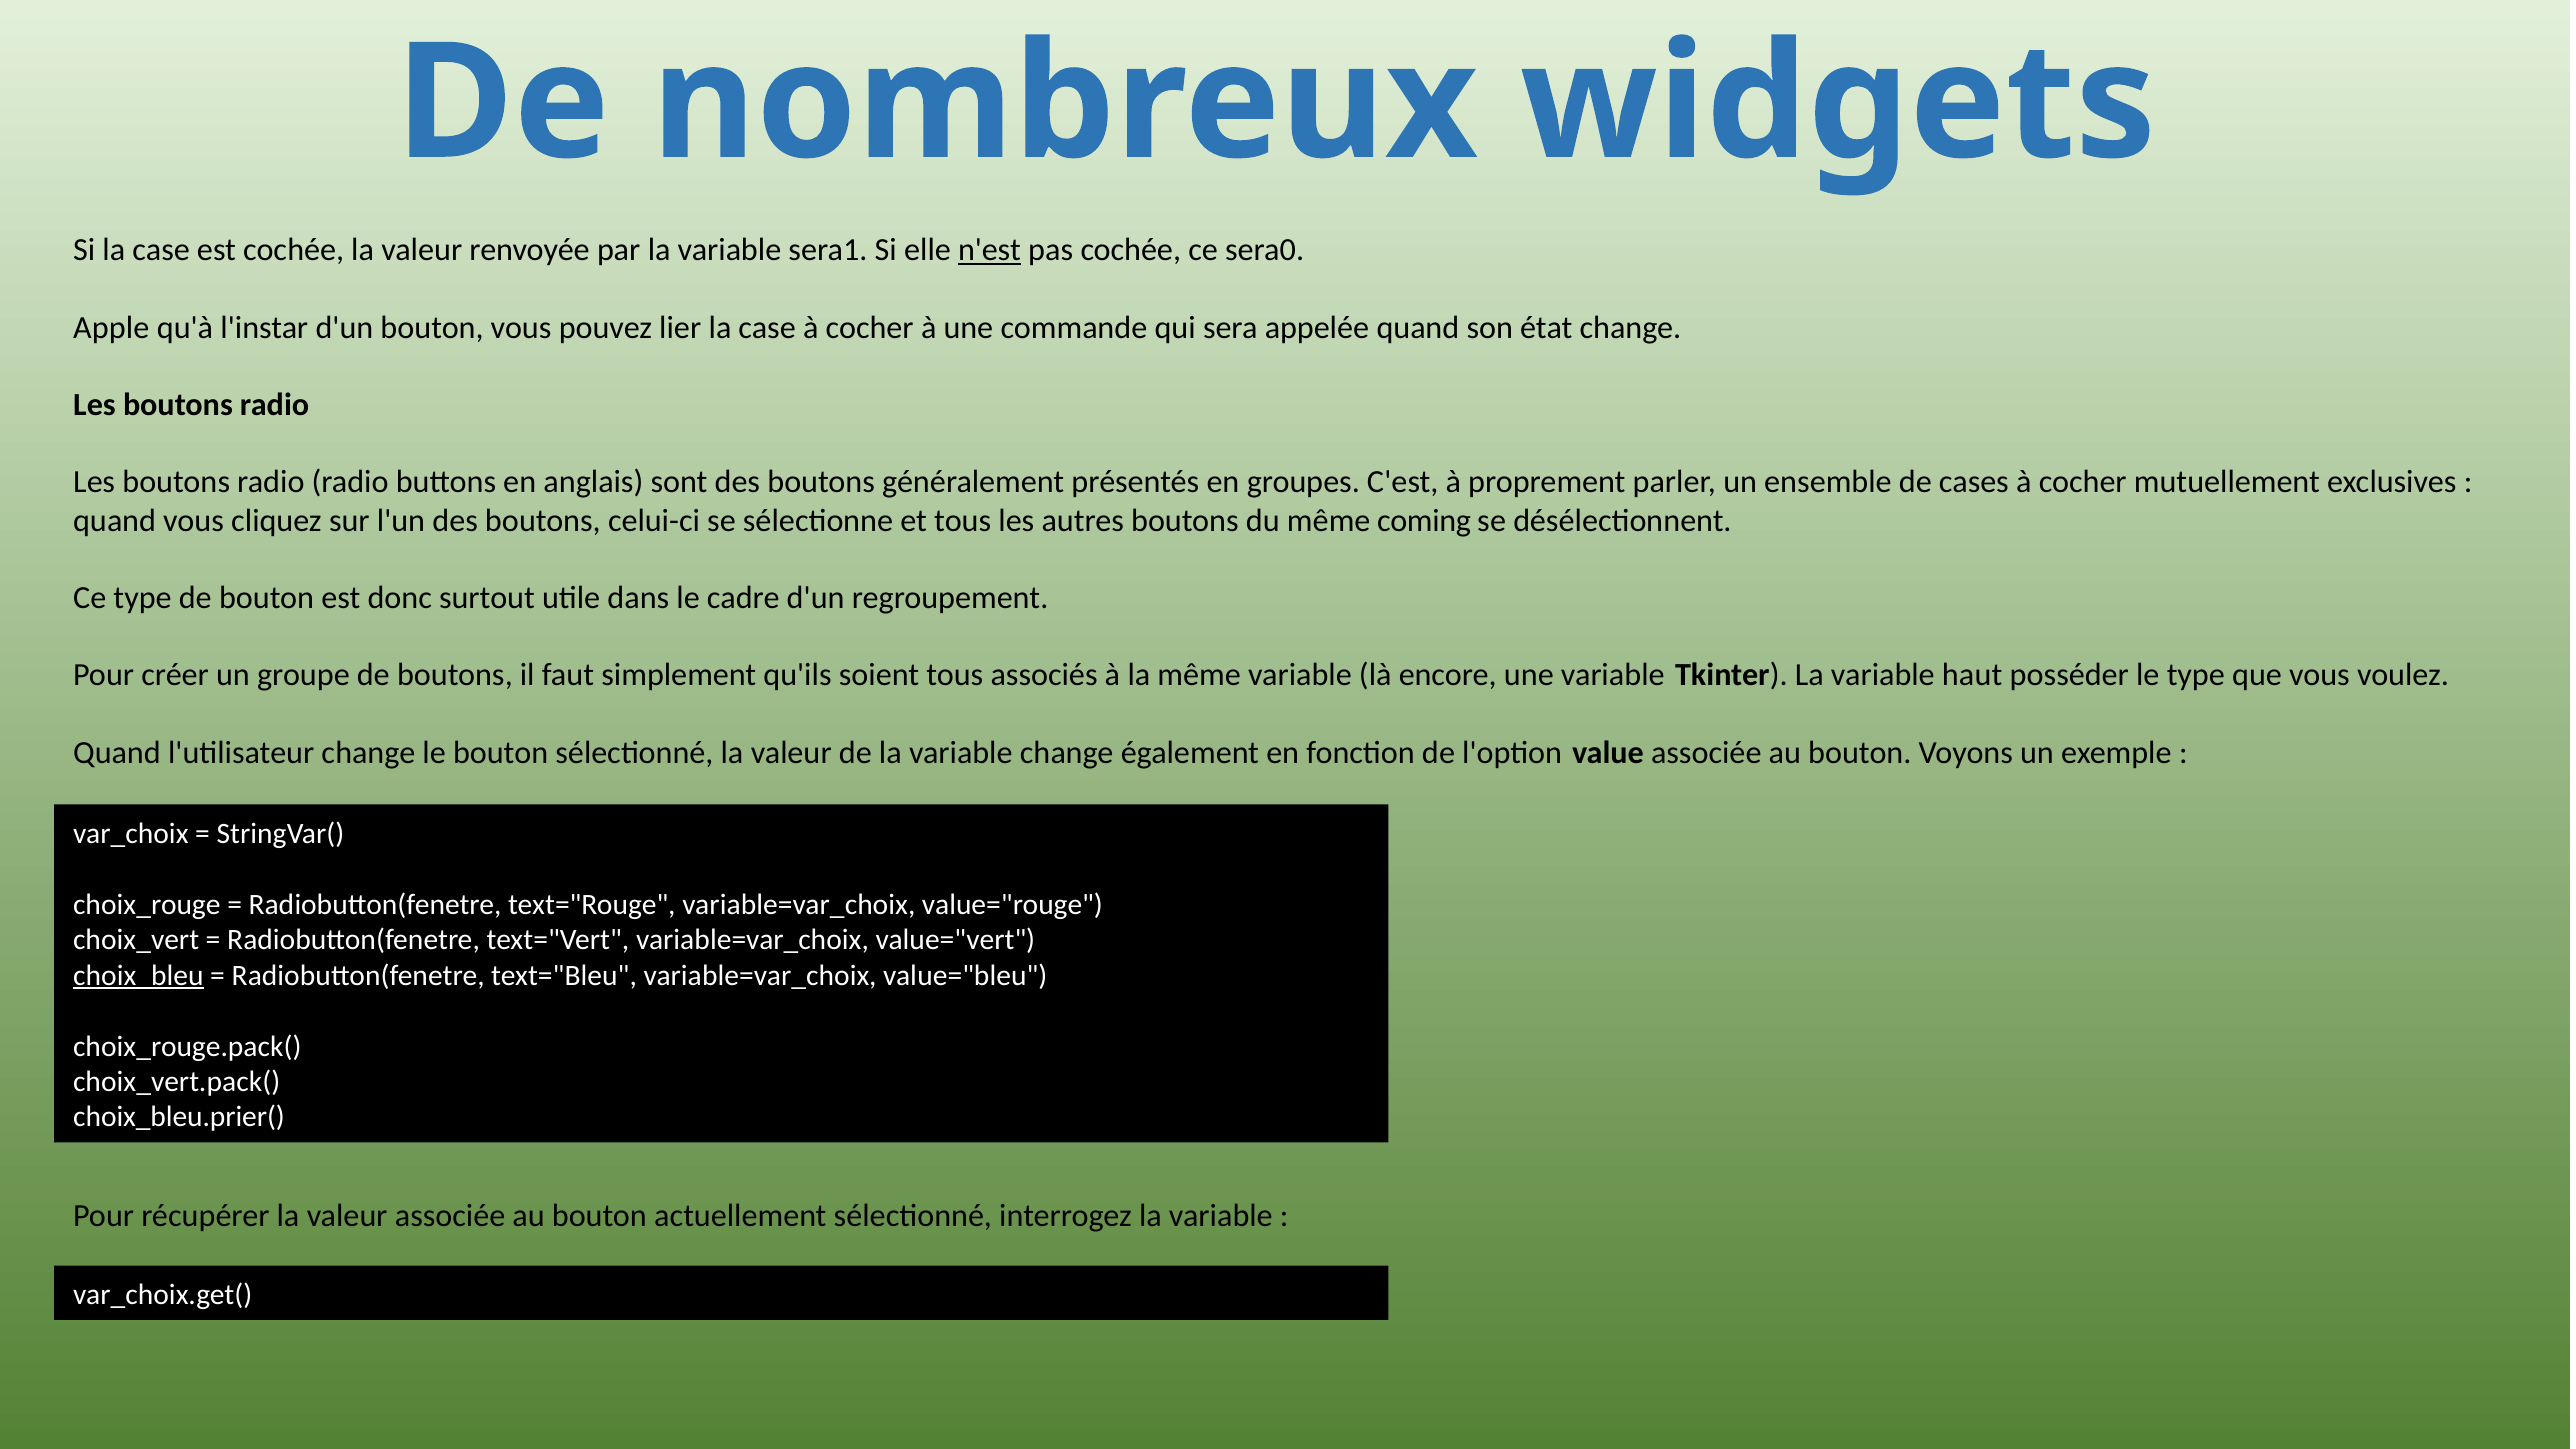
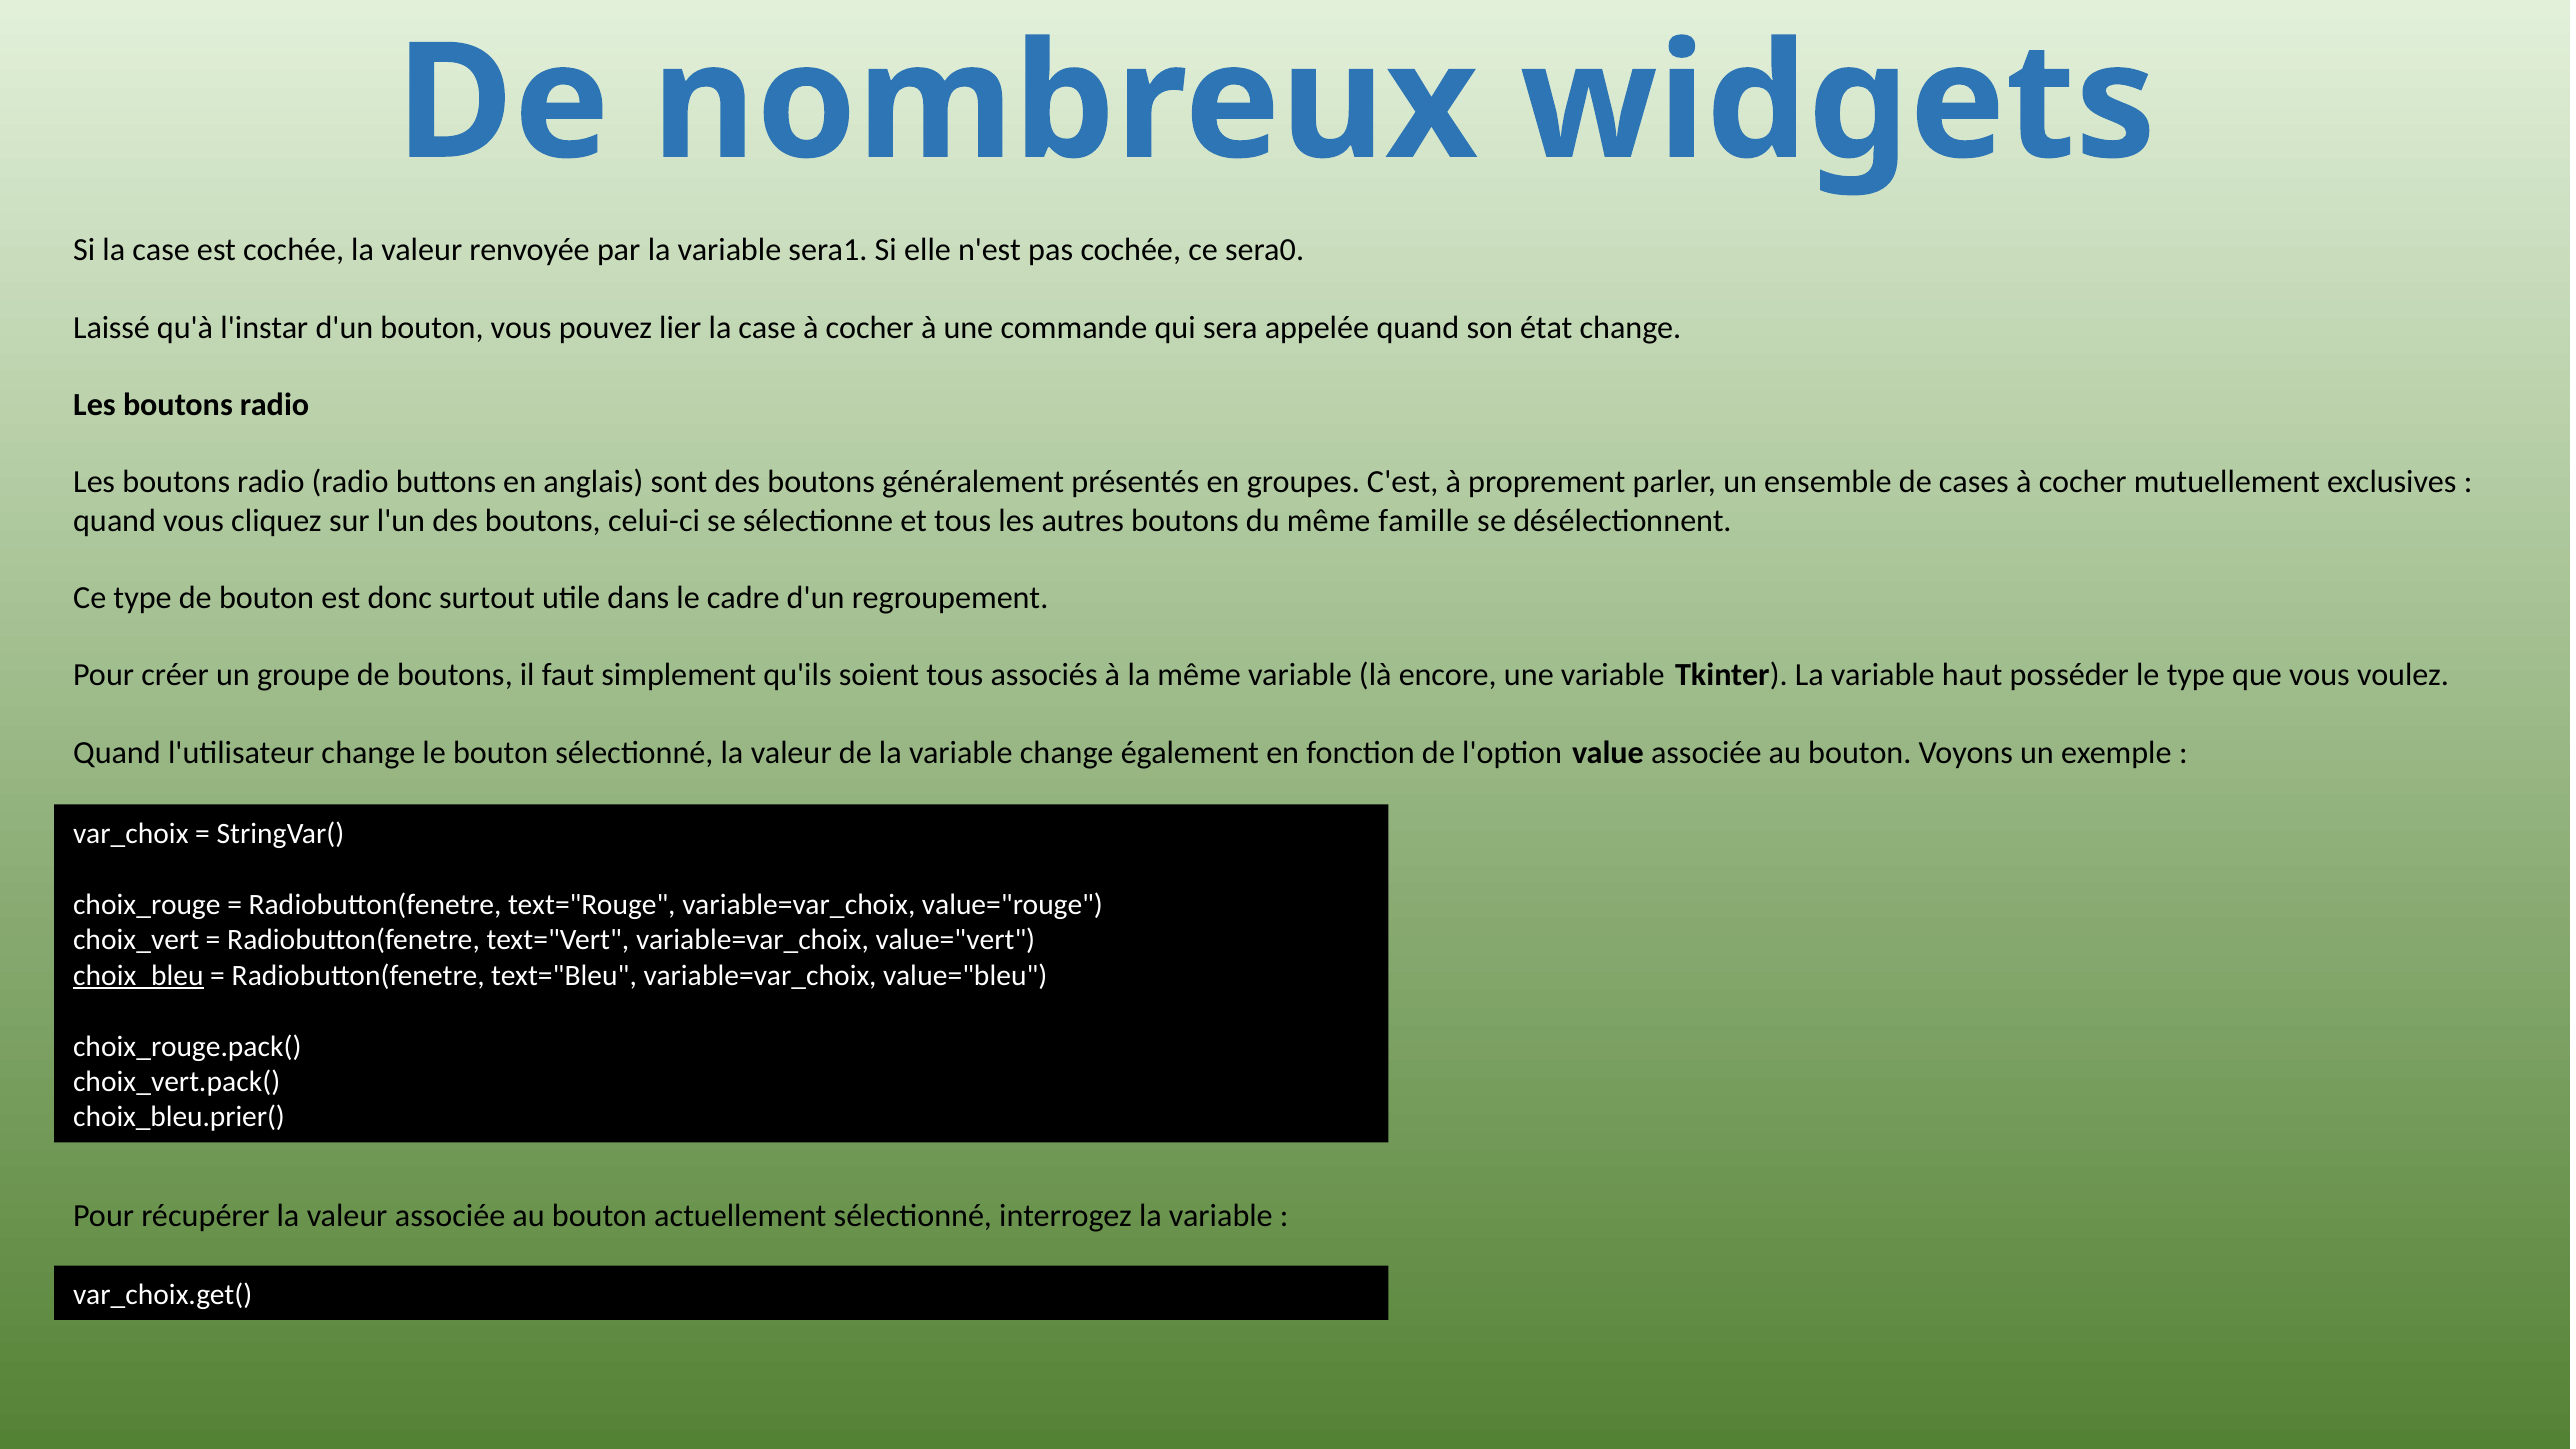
n'est underline: present -> none
Apple: Apple -> Laissé
coming: coming -> famille
